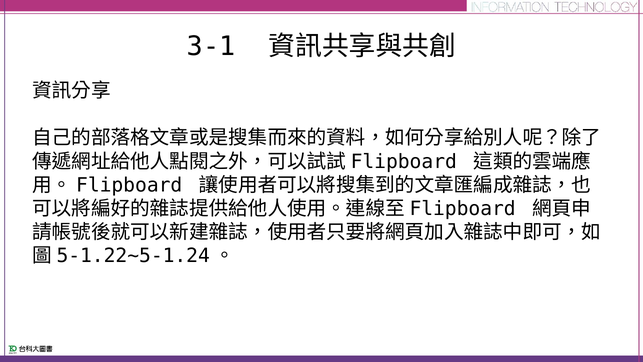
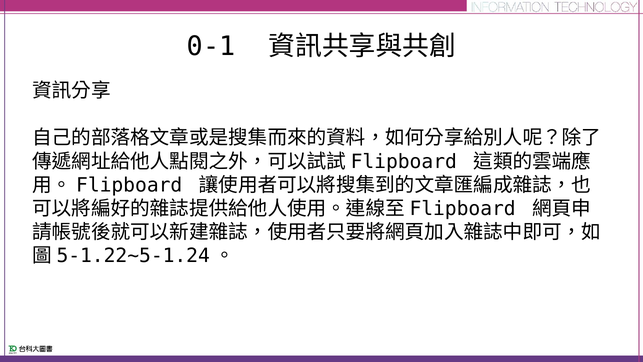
3-1: 3-1 -> 0-1
